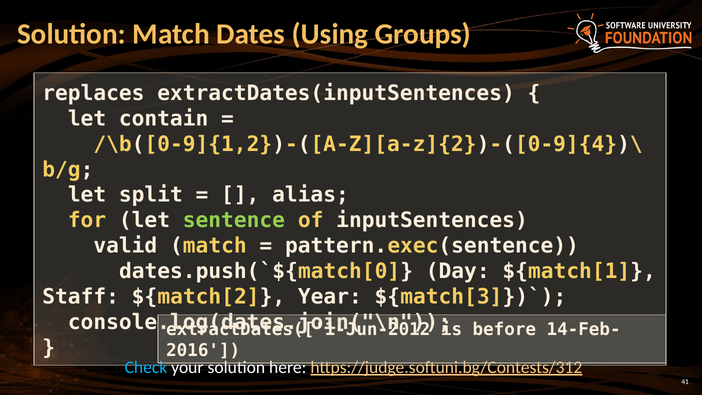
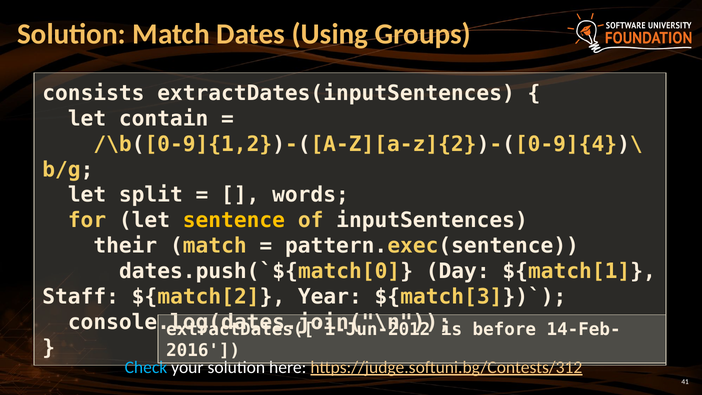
replaces: replaces -> consists
alias: alias -> words
sentence colour: light green -> yellow
valid: valid -> their
